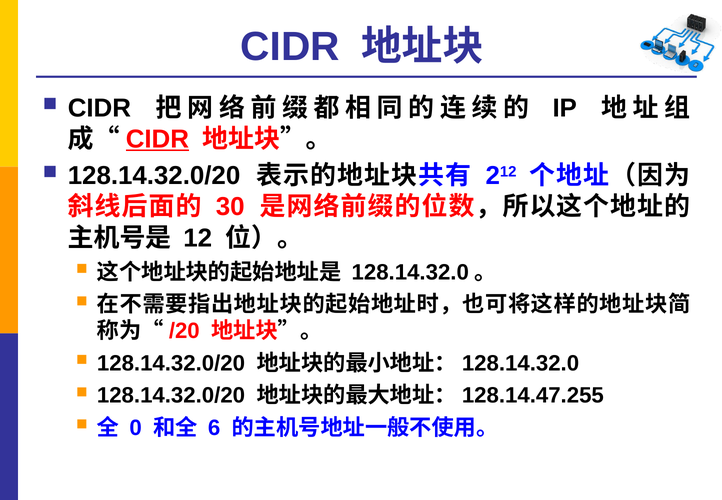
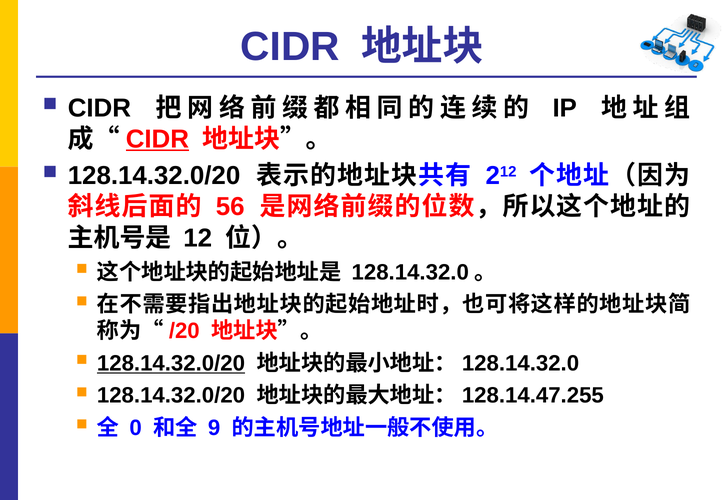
30: 30 -> 56
128.14.32.0/20 at (171, 363) underline: none -> present
6: 6 -> 9
